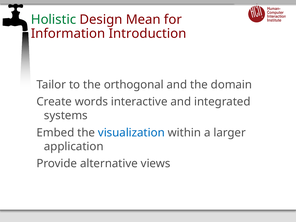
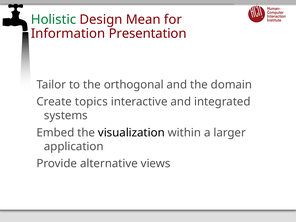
Introduction: Introduction -> Presentation
words: words -> topics
visualization colour: blue -> black
